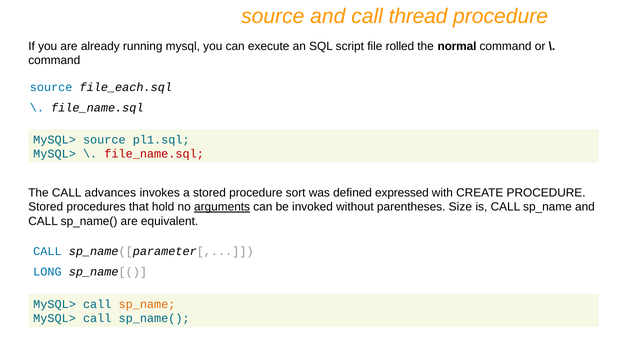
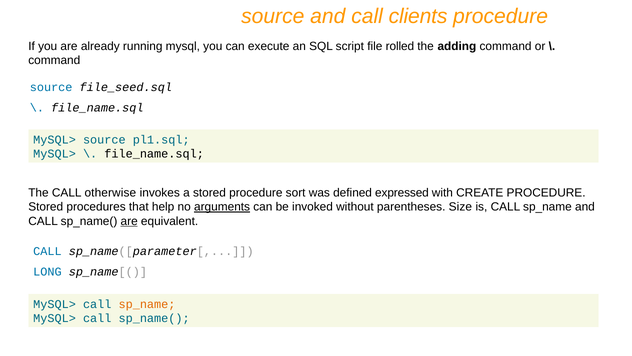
thread: thread -> clients
normal: normal -> adding
file_each.sql: file_each.sql -> file_seed.sql
file_name.sql at (154, 154) colour: red -> black
advances: advances -> otherwise
hold: hold -> help
are at (129, 221) underline: none -> present
